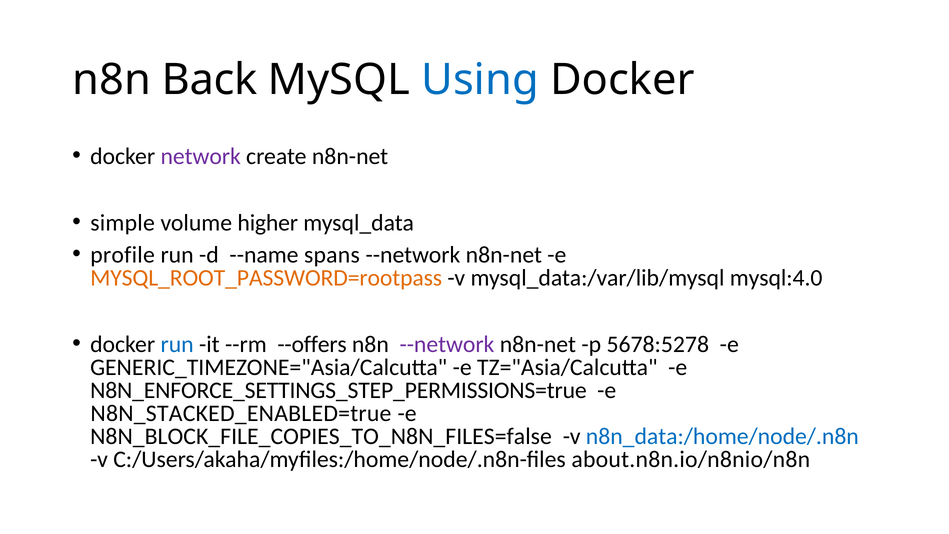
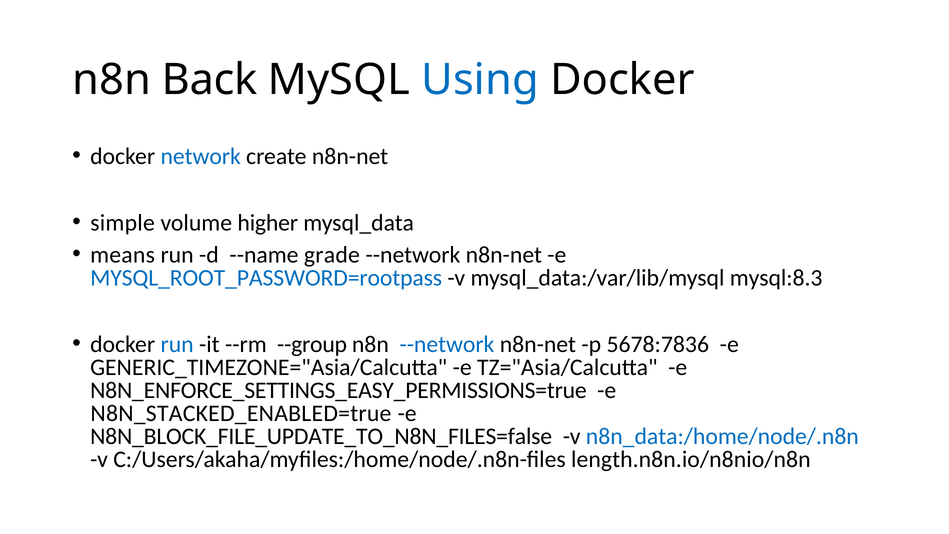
network colour: purple -> blue
profile: profile -> means
spans: spans -> grade
MYSQL_ROOT_PASSWORD=rootpass colour: orange -> blue
mysql:4.0: mysql:4.0 -> mysql:8.3
--offers: --offers -> --group
--network at (447, 344) colour: purple -> blue
5678:5278: 5678:5278 -> 5678:7836
N8N_ENFORCE_SETTINGS_STEP_PERMISSIONS=true: N8N_ENFORCE_SETTINGS_STEP_PERMISSIONS=true -> N8N_ENFORCE_SETTINGS_EASY_PERMISSIONS=true
N8N_BLOCK_FILE_COPIES_TO_N8N_FILES=false: N8N_BLOCK_FILE_COPIES_TO_N8N_FILES=false -> N8N_BLOCK_FILE_UPDATE_TO_N8N_FILES=false
about.n8n.io/n8nio/n8n: about.n8n.io/n8nio/n8n -> length.n8n.io/n8nio/n8n
